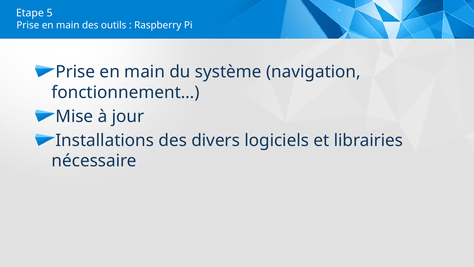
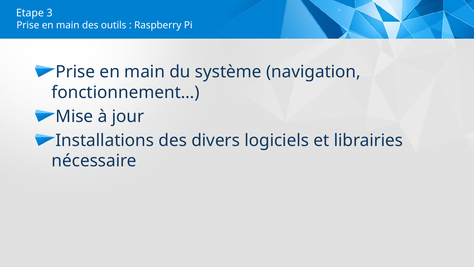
5: 5 -> 3
